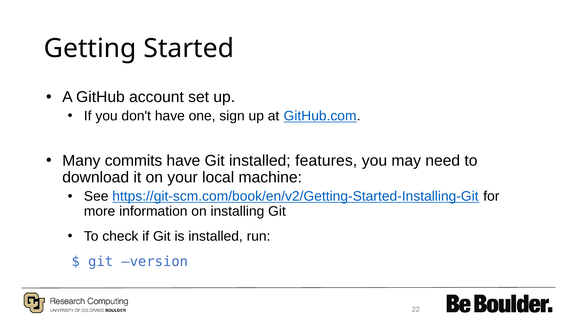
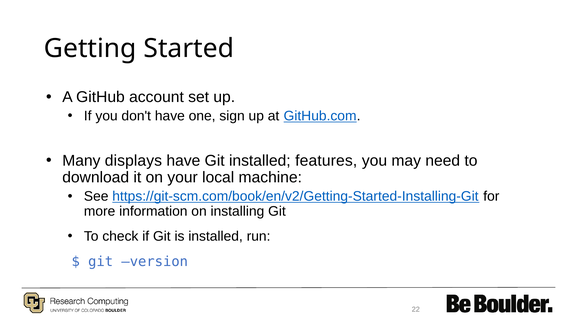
commits: commits -> displays
